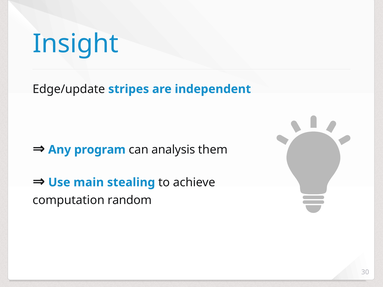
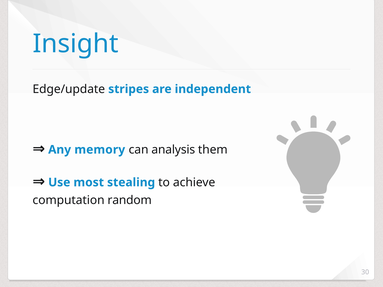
program: program -> memory
main: main -> most
